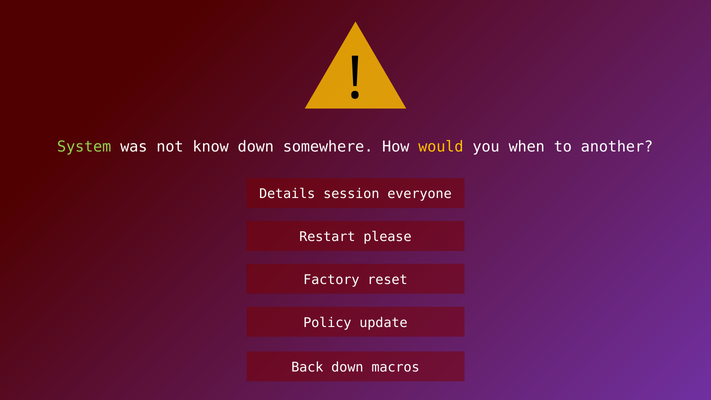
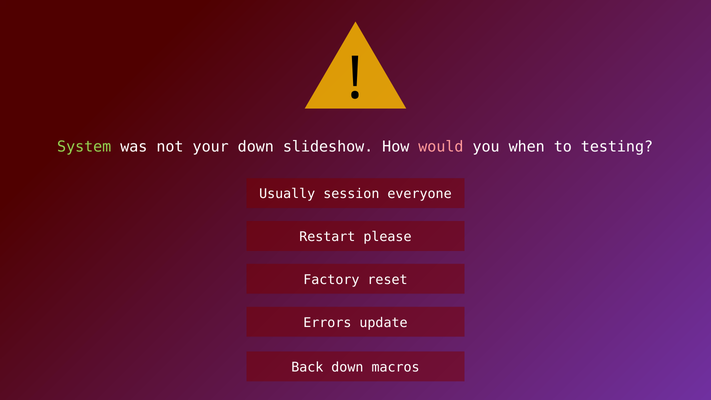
know: know -> your
somewhere: somewhere -> slideshow
would colour: yellow -> pink
another: another -> testing
Details: Details -> Usually
Policy: Policy -> Errors
